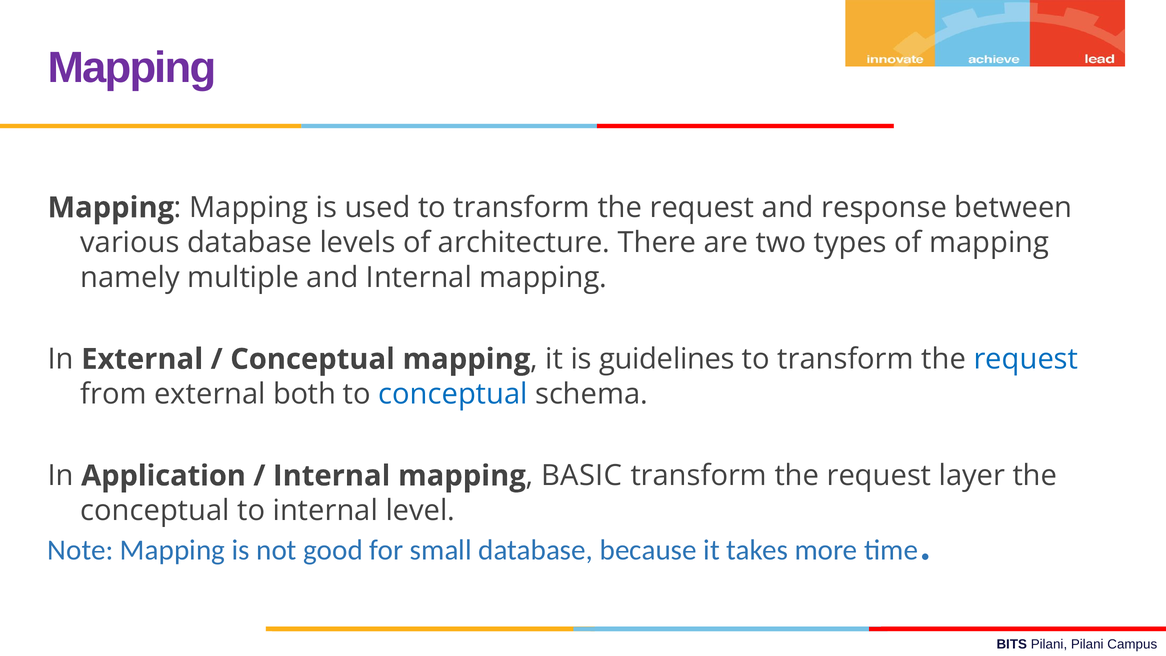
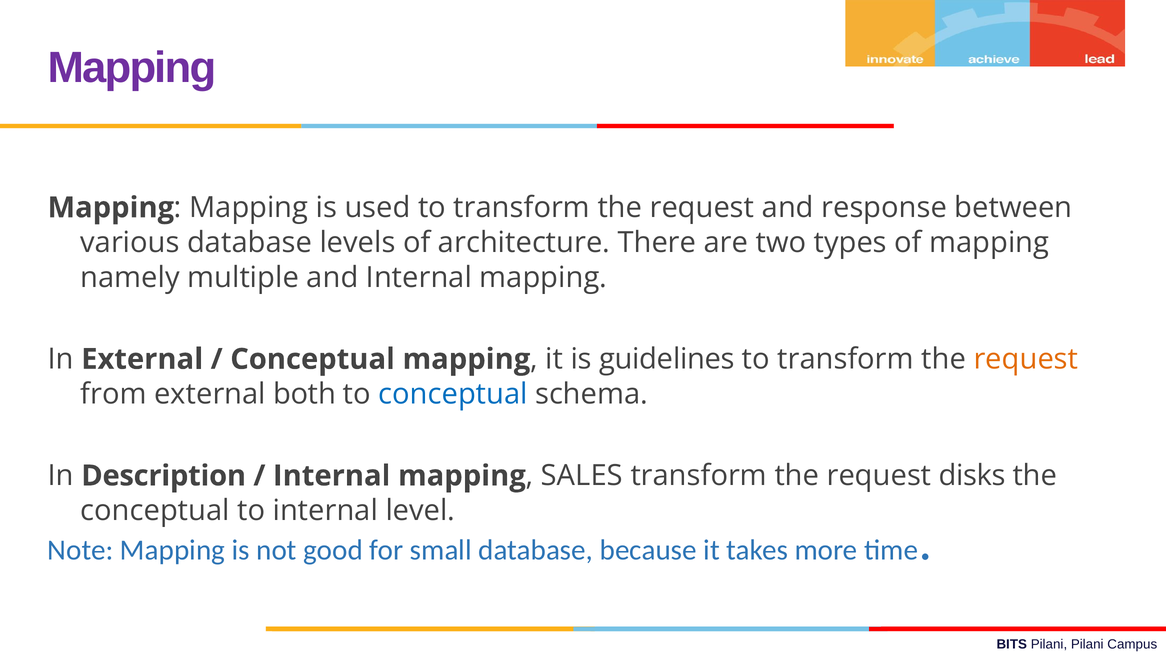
request at (1026, 359) colour: blue -> orange
Application: Application -> Description
BASIC: BASIC -> SALES
layer: layer -> disks
